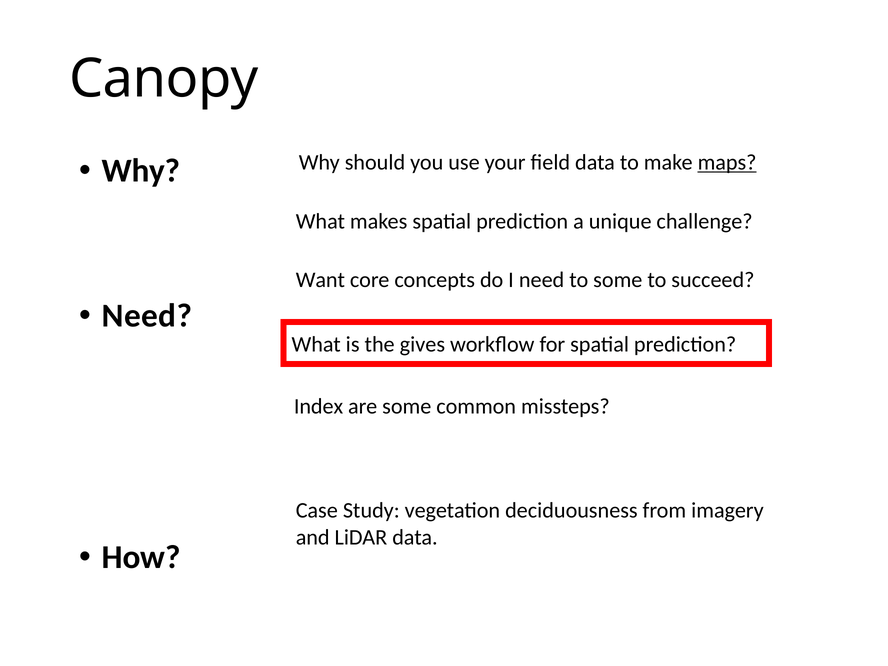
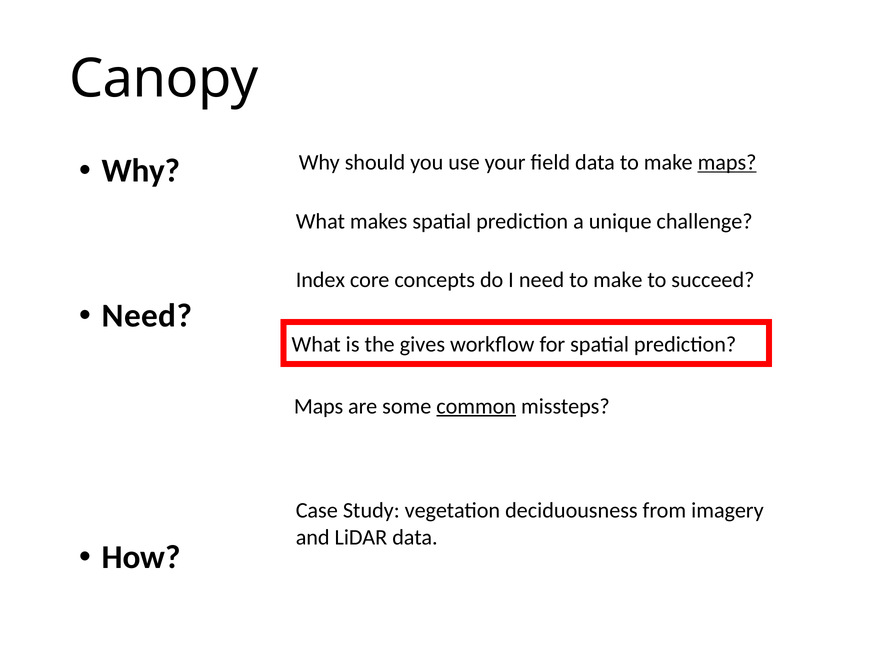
Want: Want -> Index
need to some: some -> make
Index at (319, 406): Index -> Maps
common underline: none -> present
